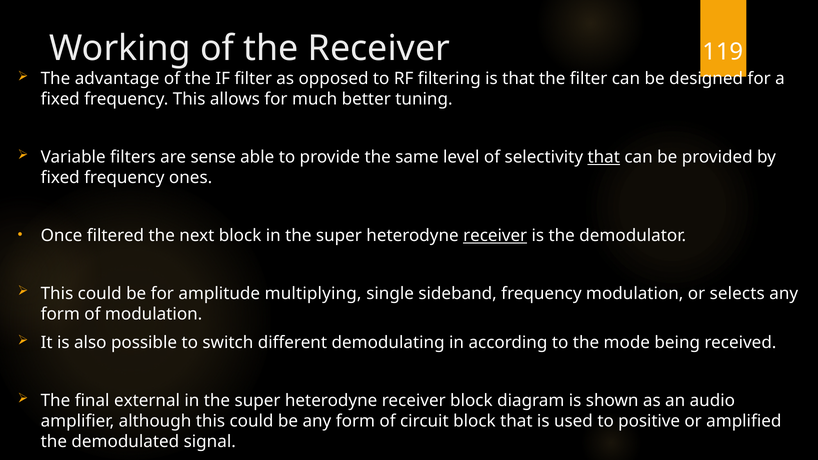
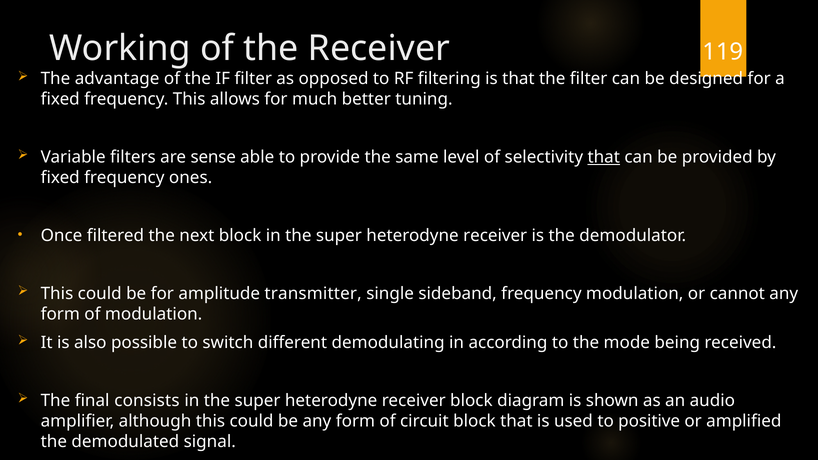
receiver at (495, 236) underline: present -> none
multiplying: multiplying -> transmitter
selects: selects -> cannot
external: external -> consists
